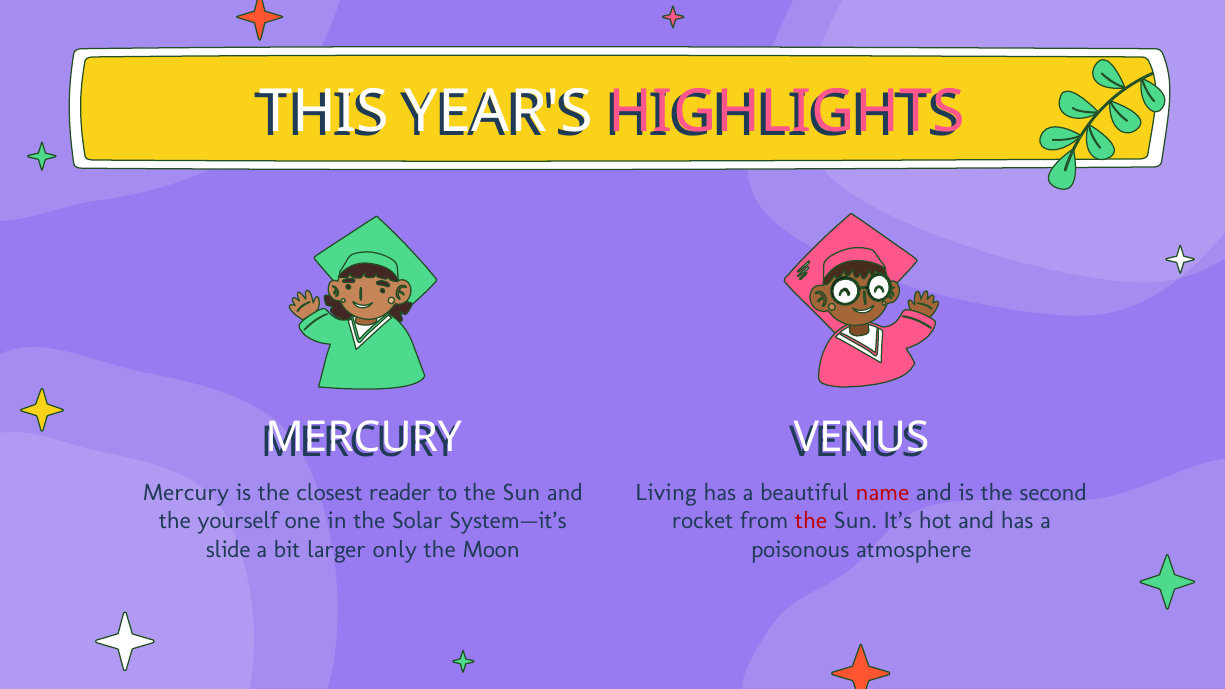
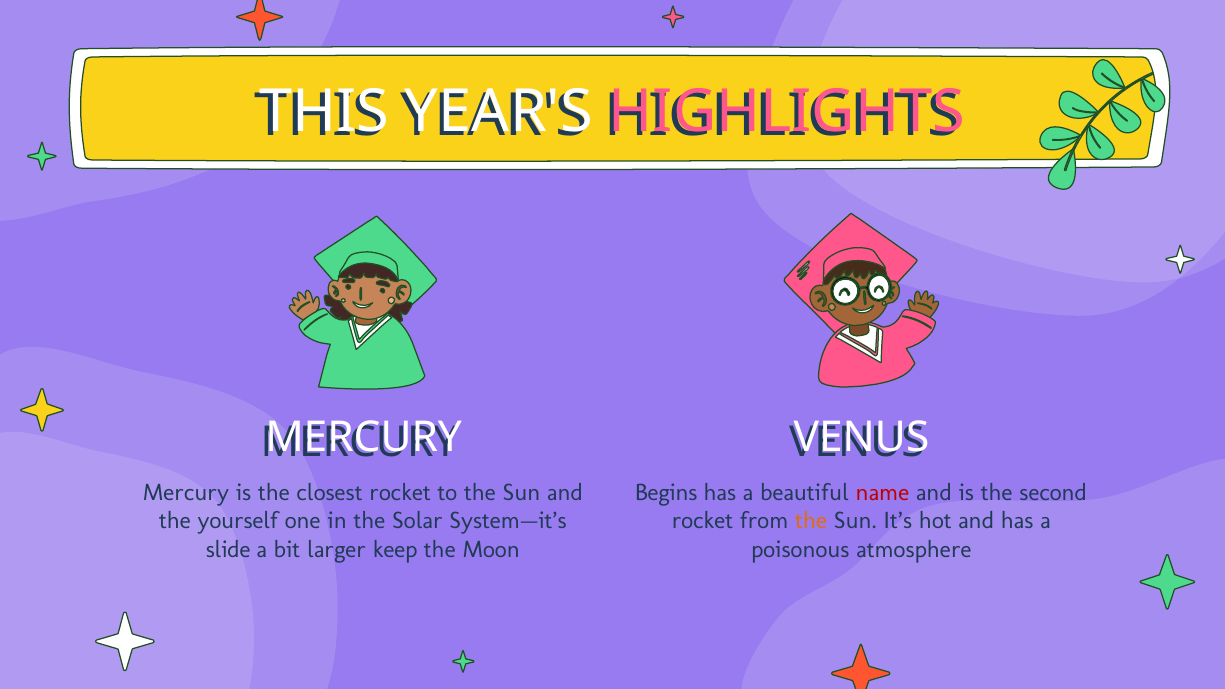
closest reader: reader -> rocket
Living: Living -> Begins
the at (811, 521) colour: red -> orange
only: only -> keep
